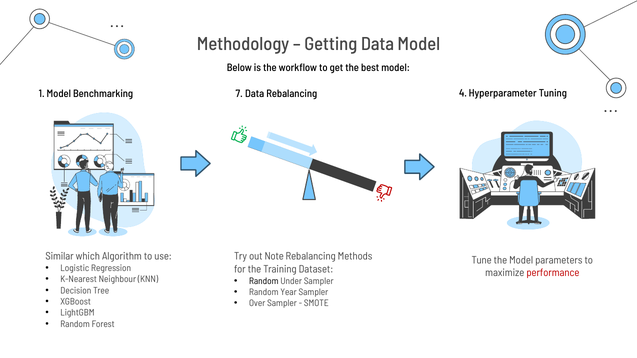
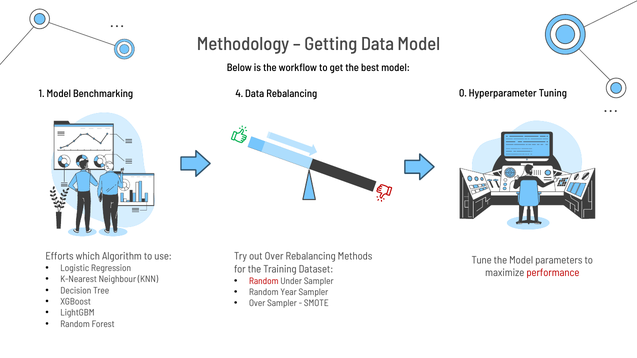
7: 7 -> 4
4: 4 -> 0
Similar: Similar -> Efforts
out Note: Note -> Over
Random at (264, 281) colour: black -> red
